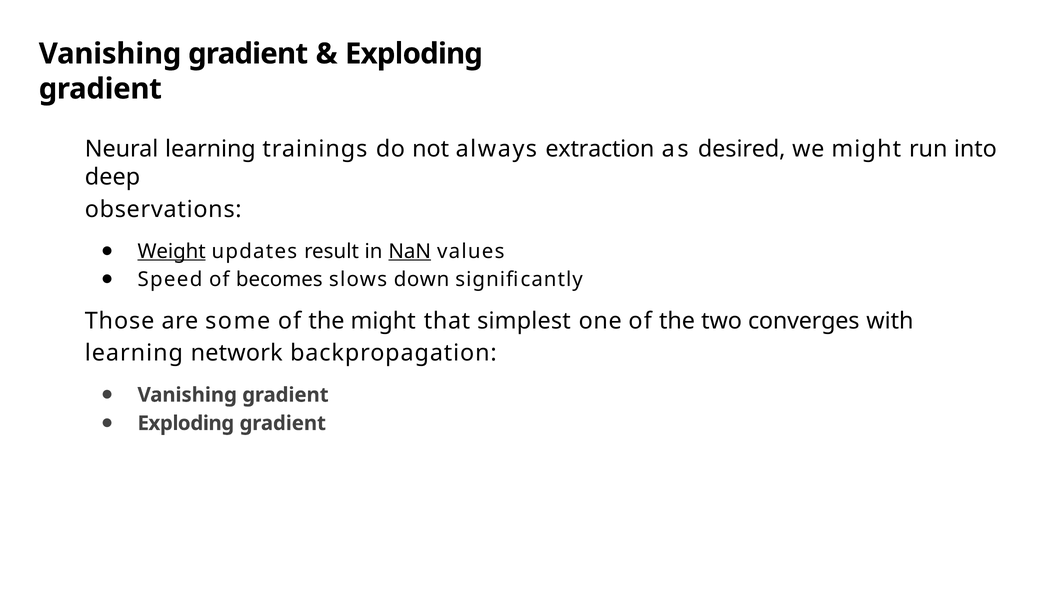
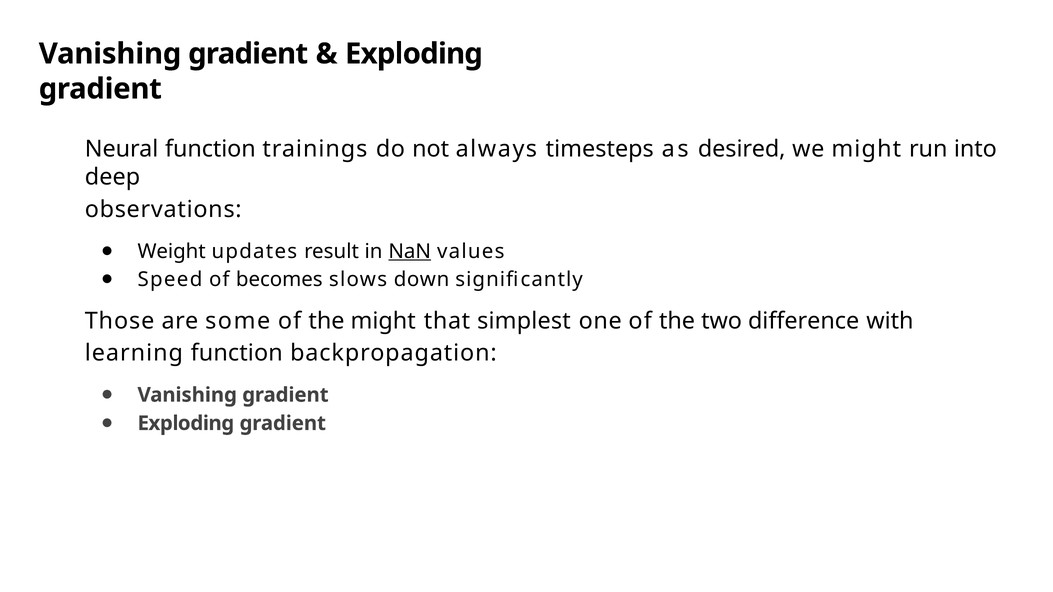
Neural learning: learning -> function
extraction: extraction -> timesteps
Weight underline: present -> none
converges: converges -> difference
learning network: network -> function
